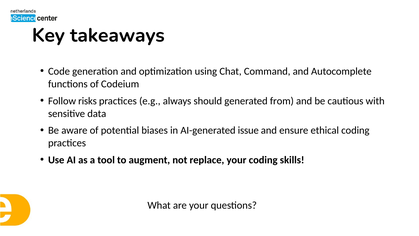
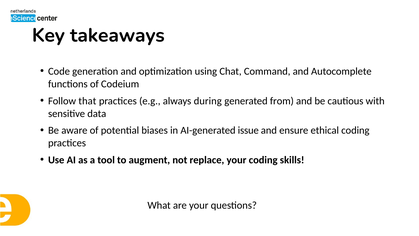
risks: risks -> that
should: should -> during
